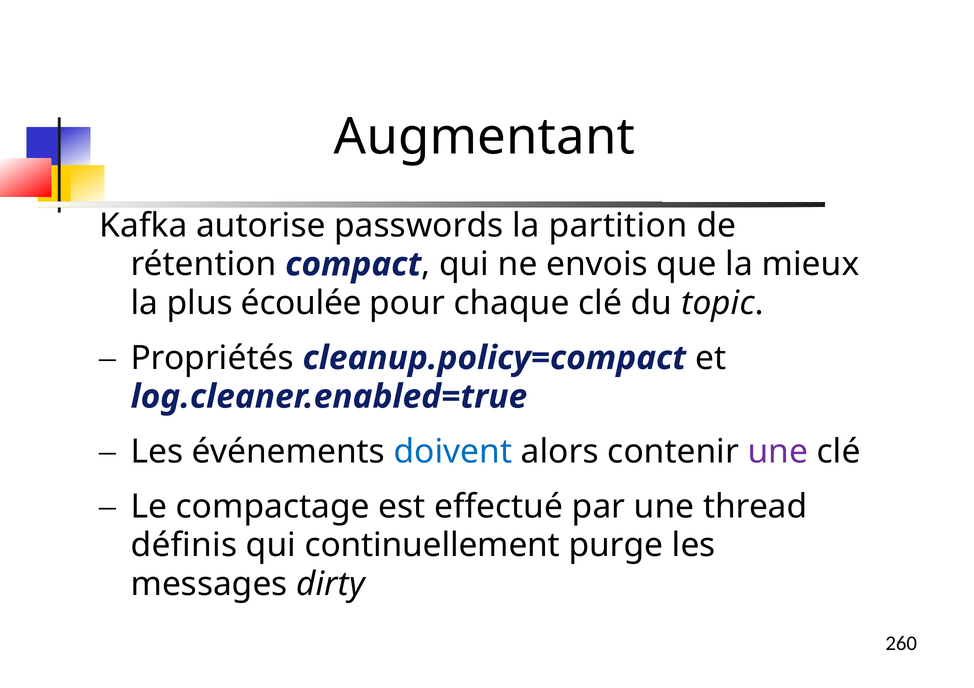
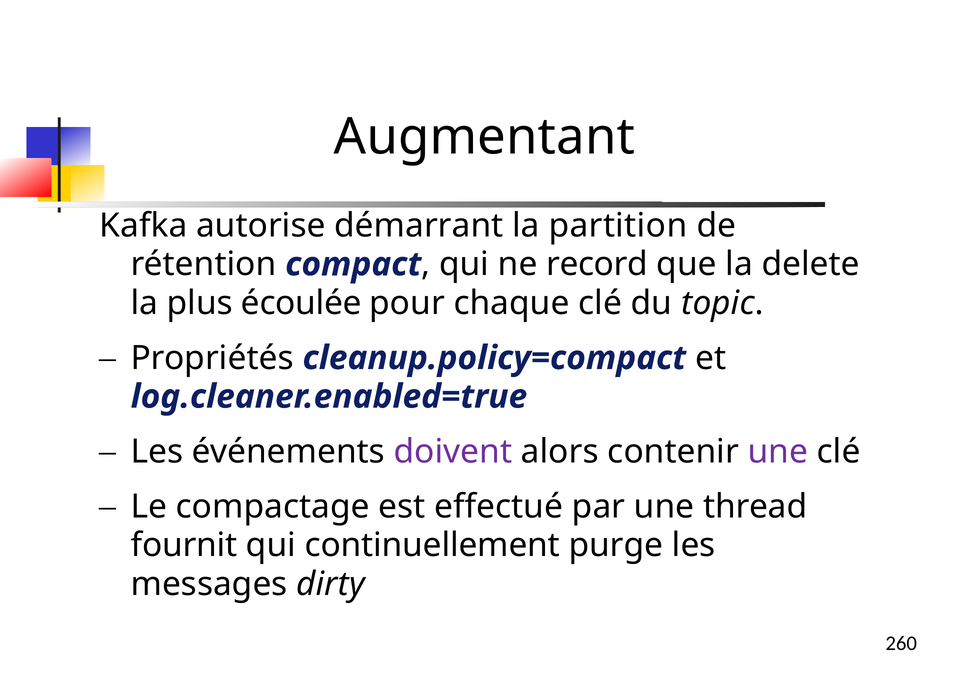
passwords: passwords -> démarrant
envois: envois -> record
mieux: mieux -> delete
doivent colour: blue -> purple
définis: définis -> fournit
